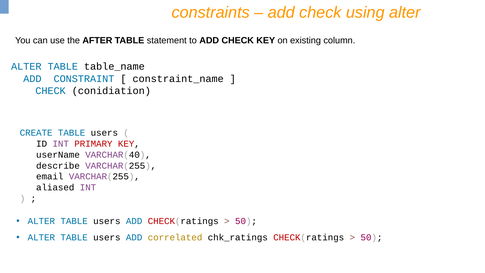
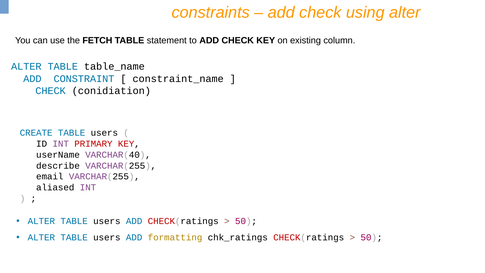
AFTER: AFTER -> FETCH
correlated: correlated -> formatting
